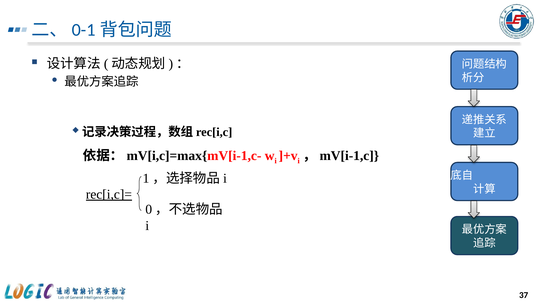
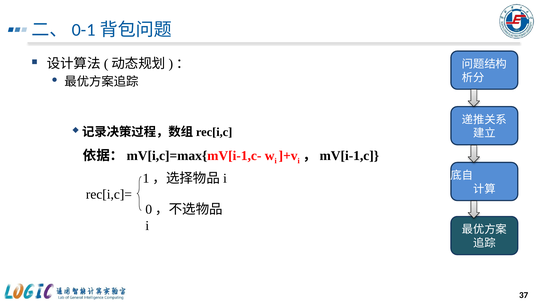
rec[i,c]= underline: present -> none
